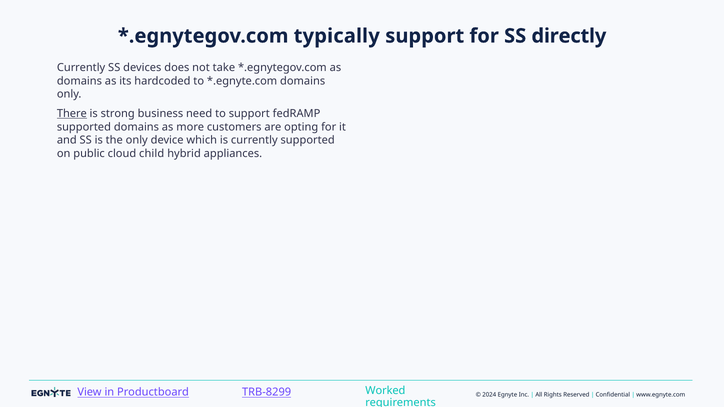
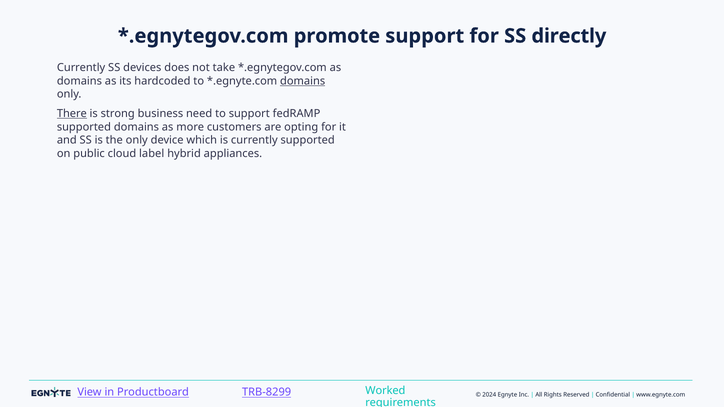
typically: typically -> promote
domains at (303, 81) underline: none -> present
child: child -> label
